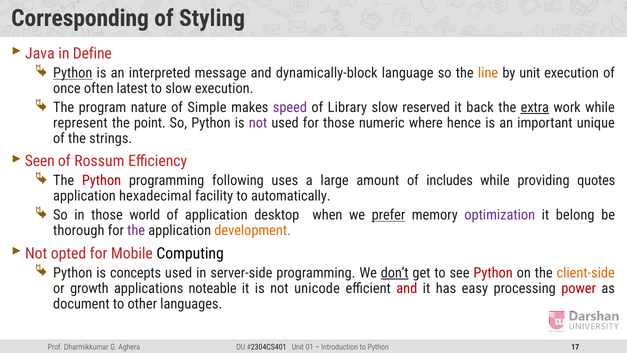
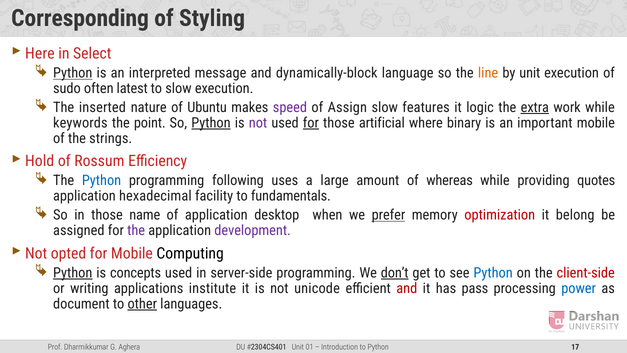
Java: Java -> Here
Define: Define -> Select
once: once -> sudo
program: program -> inserted
Simple: Simple -> Ubuntu
Library: Library -> Assign
reserved: reserved -> features
back: back -> logic
represent: represent -> keywords
Python at (211, 123) underline: none -> present
for at (311, 123) underline: none -> present
numeric: numeric -> artificial
hence: hence -> binary
important unique: unique -> mobile
Seen: Seen -> Hold
Python at (102, 181) colour: red -> blue
includes: includes -> whereas
automatically: automatically -> fundamentals
world: world -> name
optimization colour: purple -> red
thorough: thorough -> assigned
development colour: orange -> purple
Python at (73, 273) underline: none -> present
Python at (493, 273) colour: red -> blue
client-side colour: orange -> red
growth: growth -> writing
noteable: noteable -> institute
easy: easy -> pass
power colour: red -> blue
other underline: none -> present
